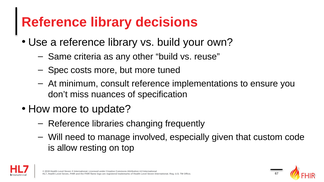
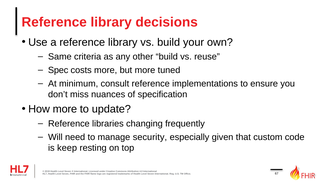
involved: involved -> security
allow: allow -> keep
